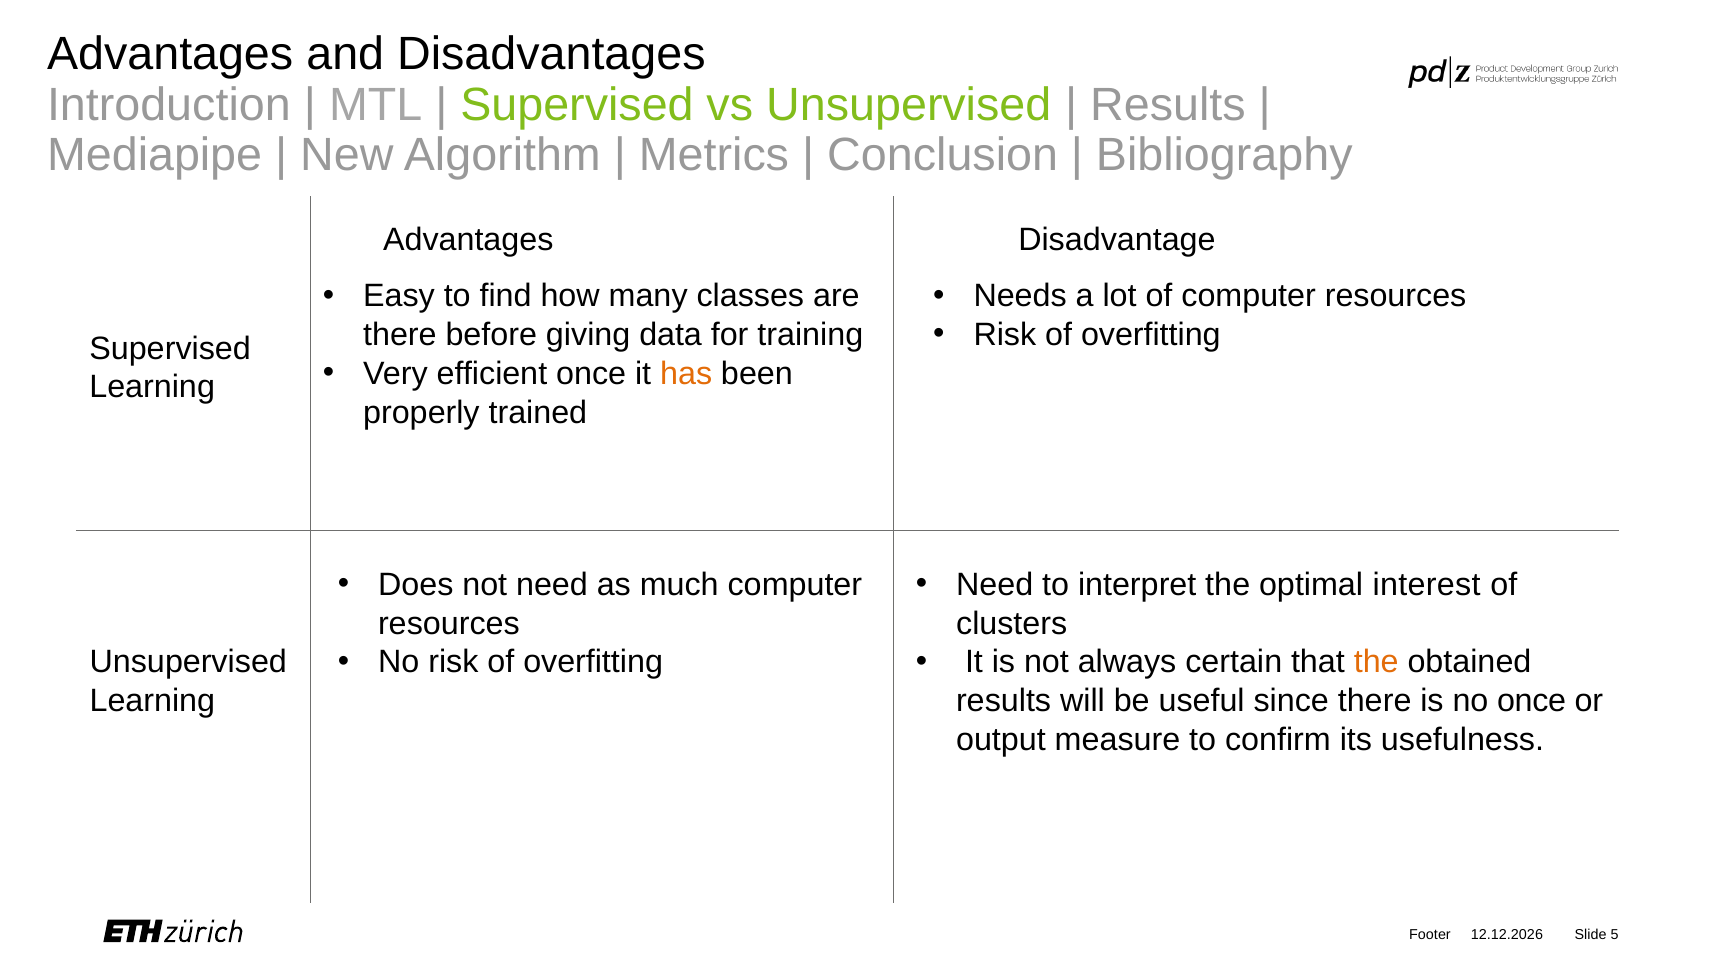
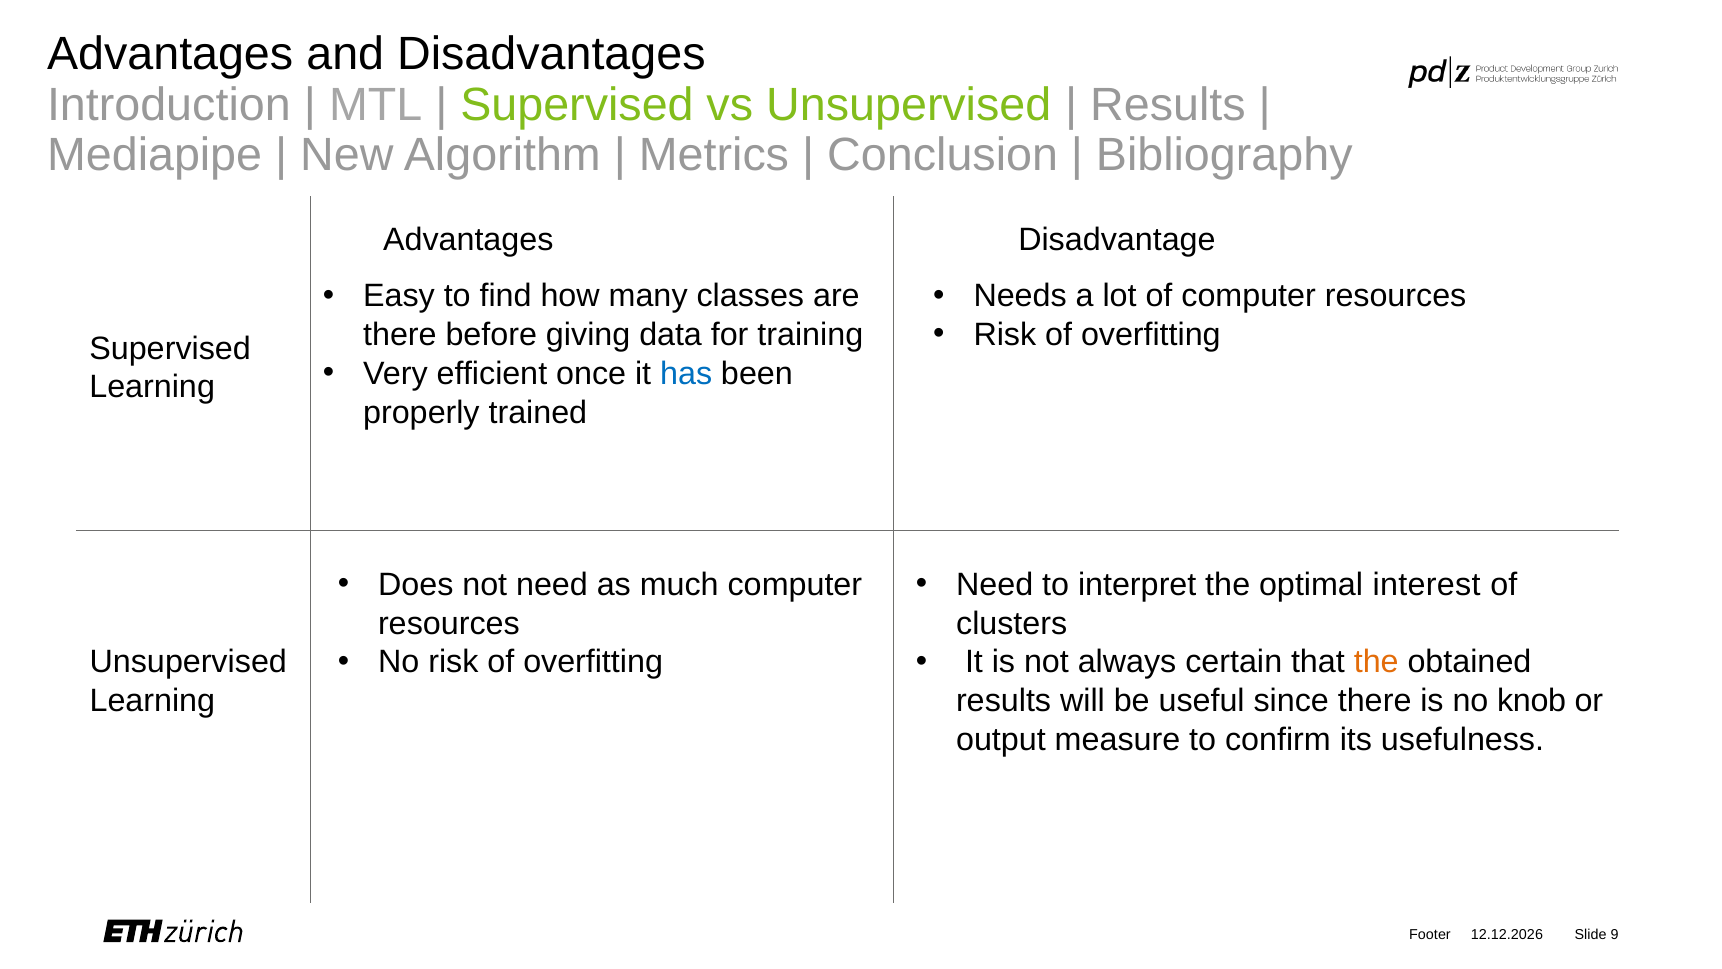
has colour: orange -> blue
no once: once -> knob
5: 5 -> 9
